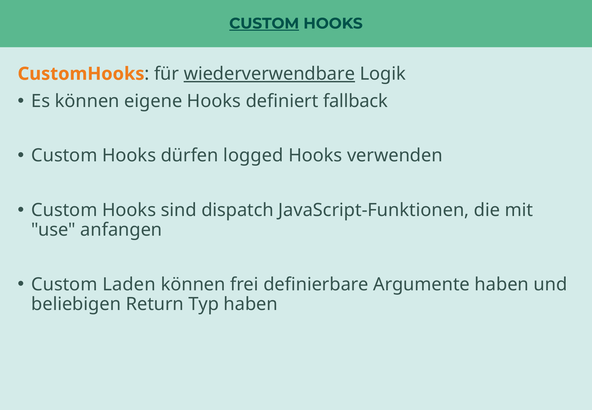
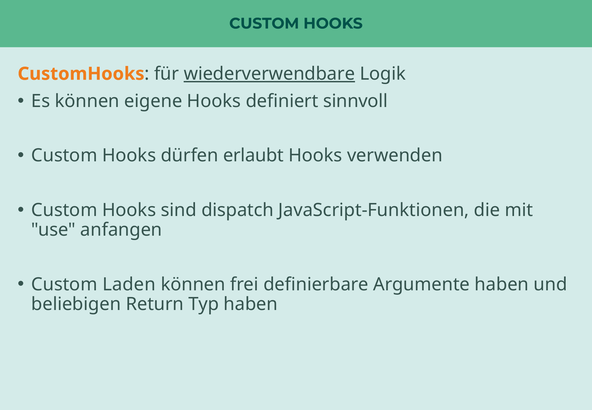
CUSTOM at (264, 23) underline: present -> none
fallback: fallback -> sinnvoll
logged: logged -> erlaubt
